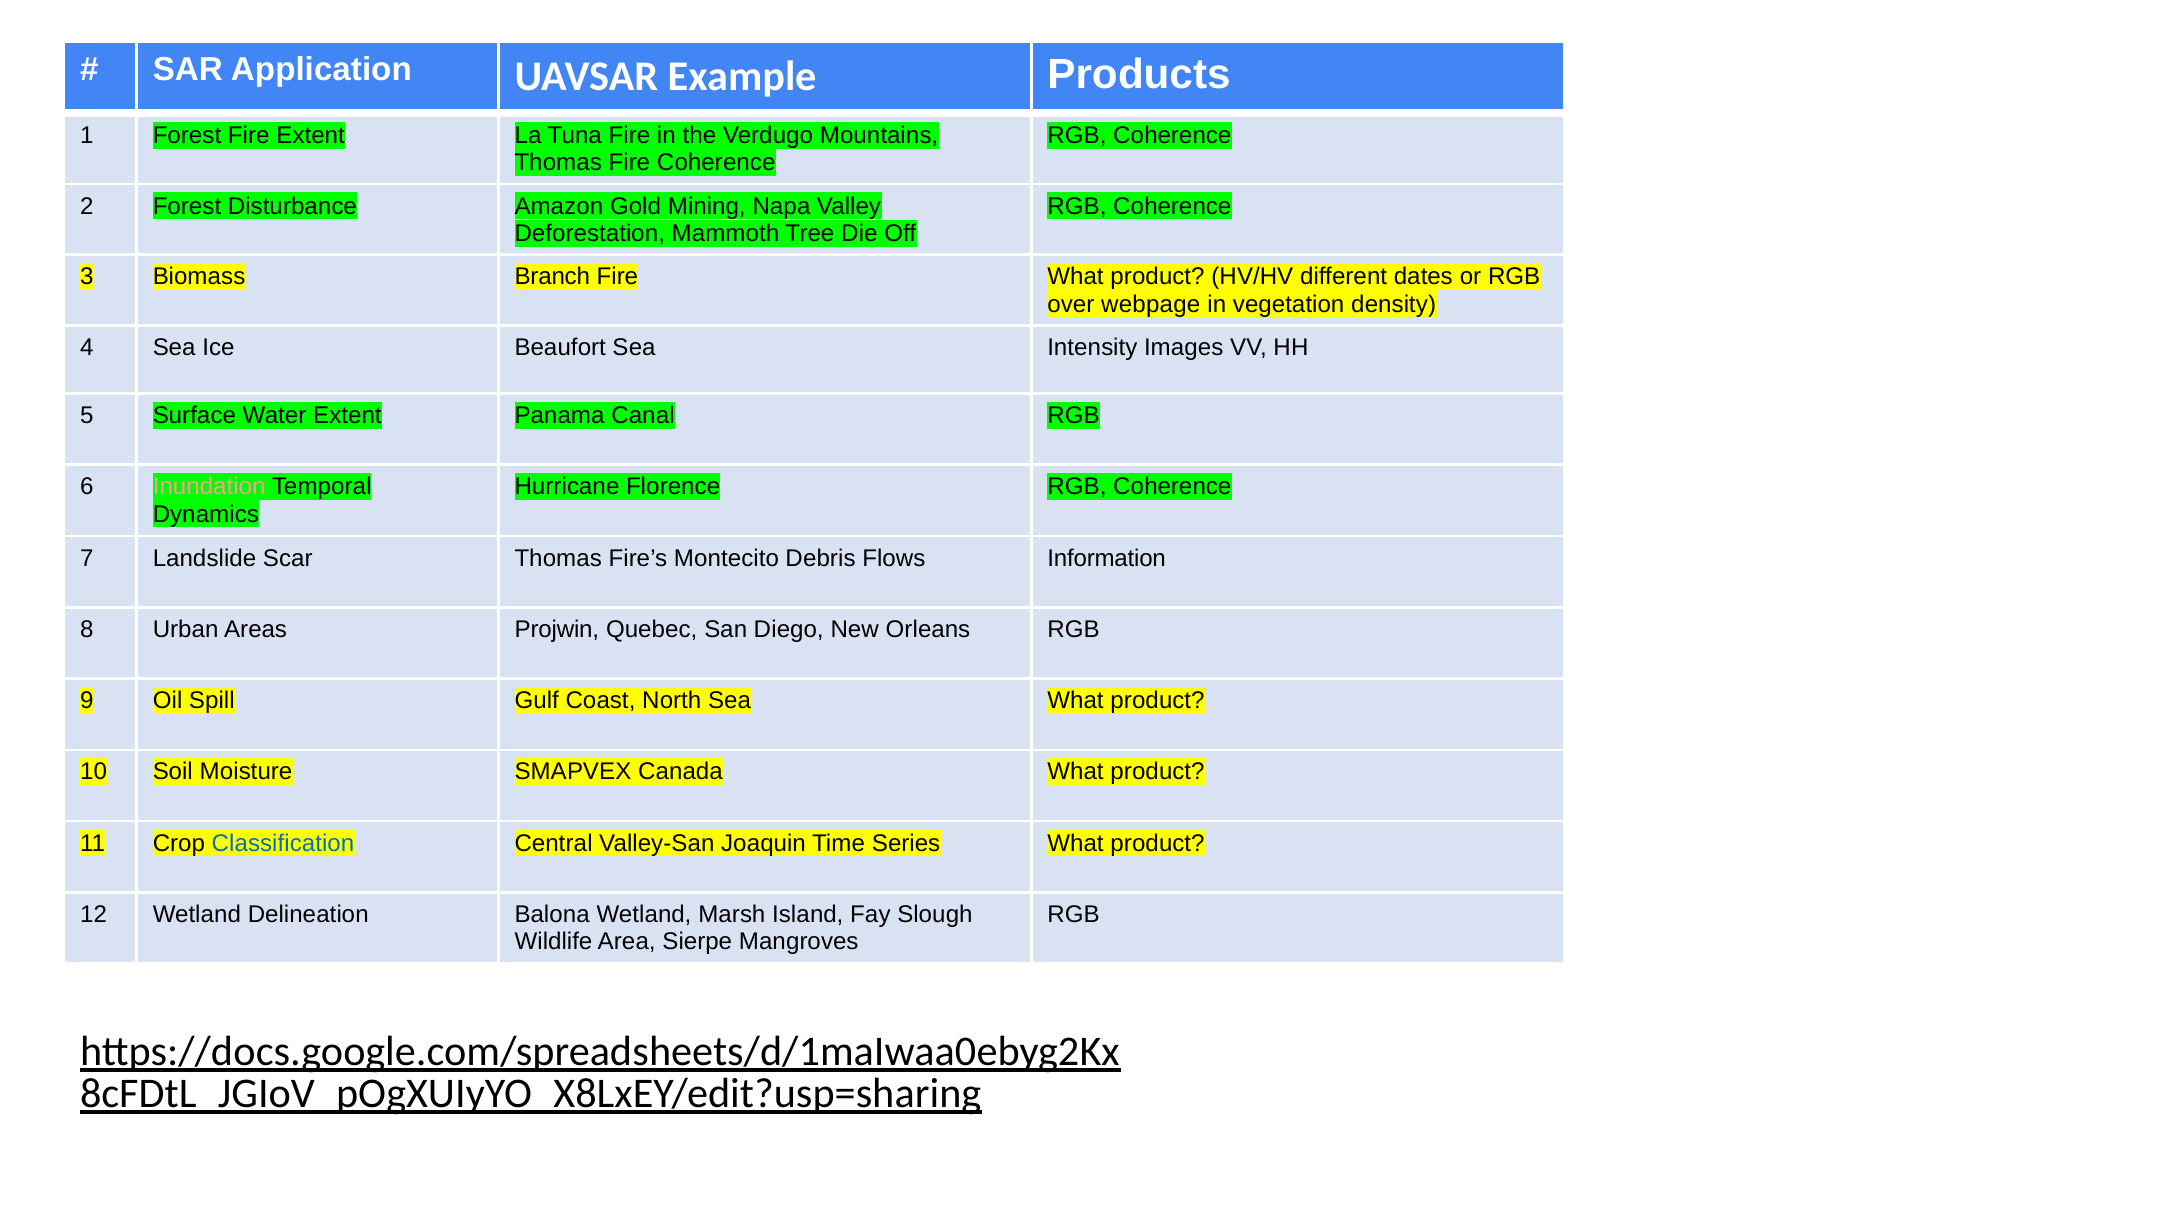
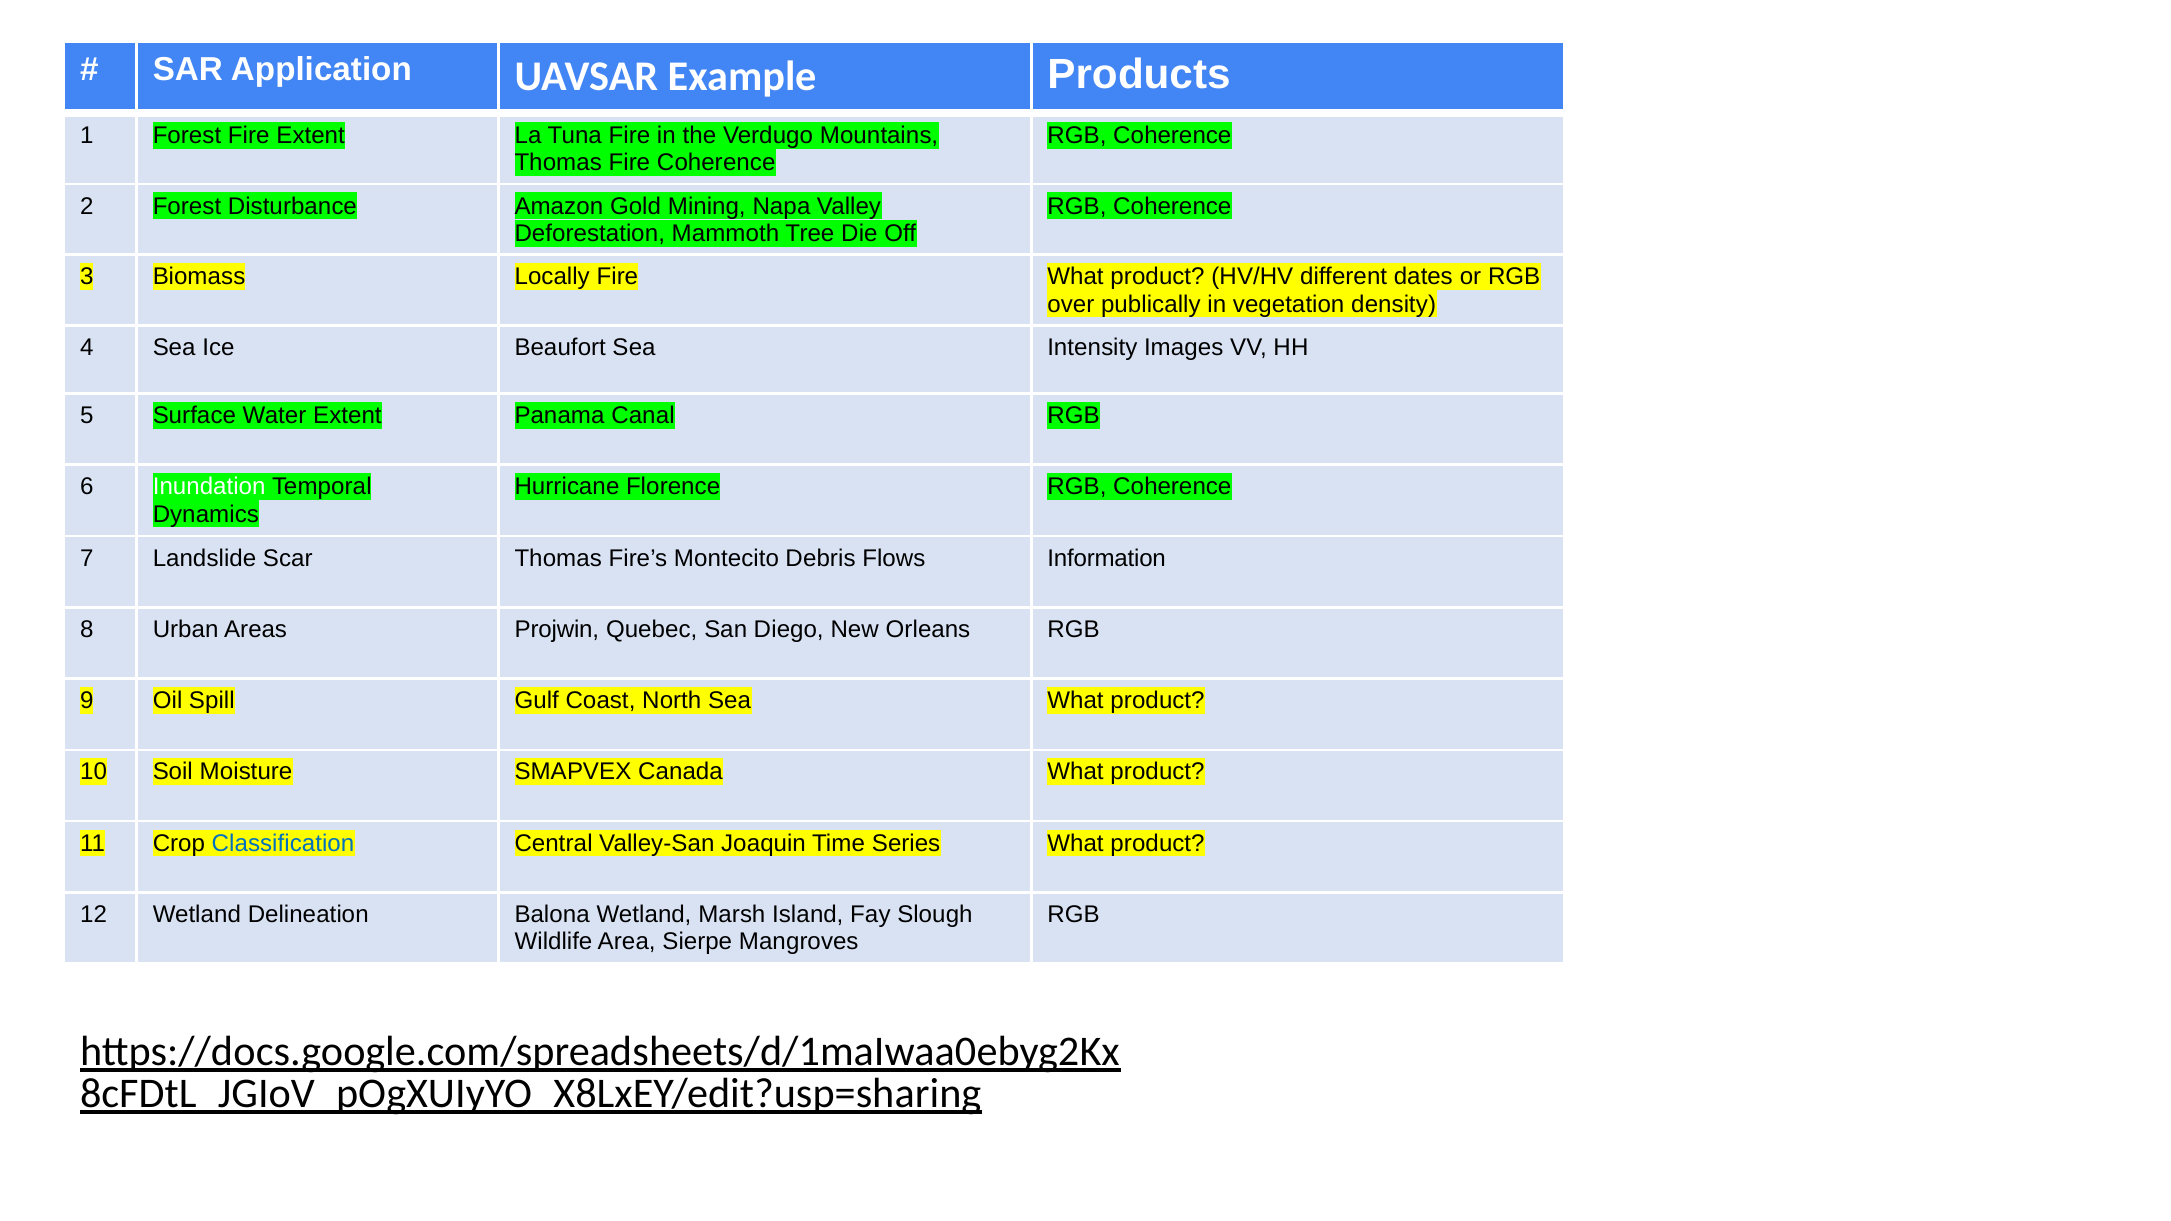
Branch: Branch -> Locally
webpage: webpage -> publically
Inundation colour: pink -> white
